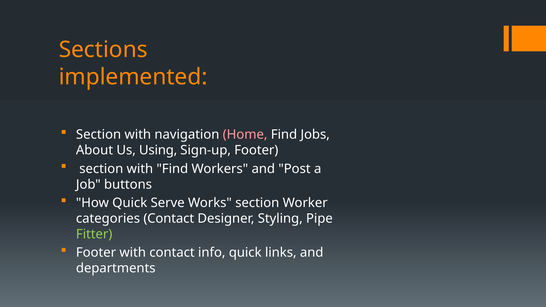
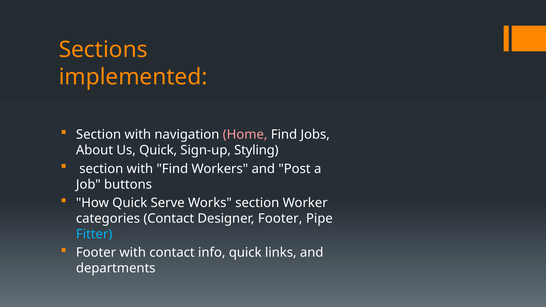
Us Using: Using -> Quick
Sign-up Footer: Footer -> Styling
Designer Styling: Styling -> Footer
Fitter colour: light green -> light blue
